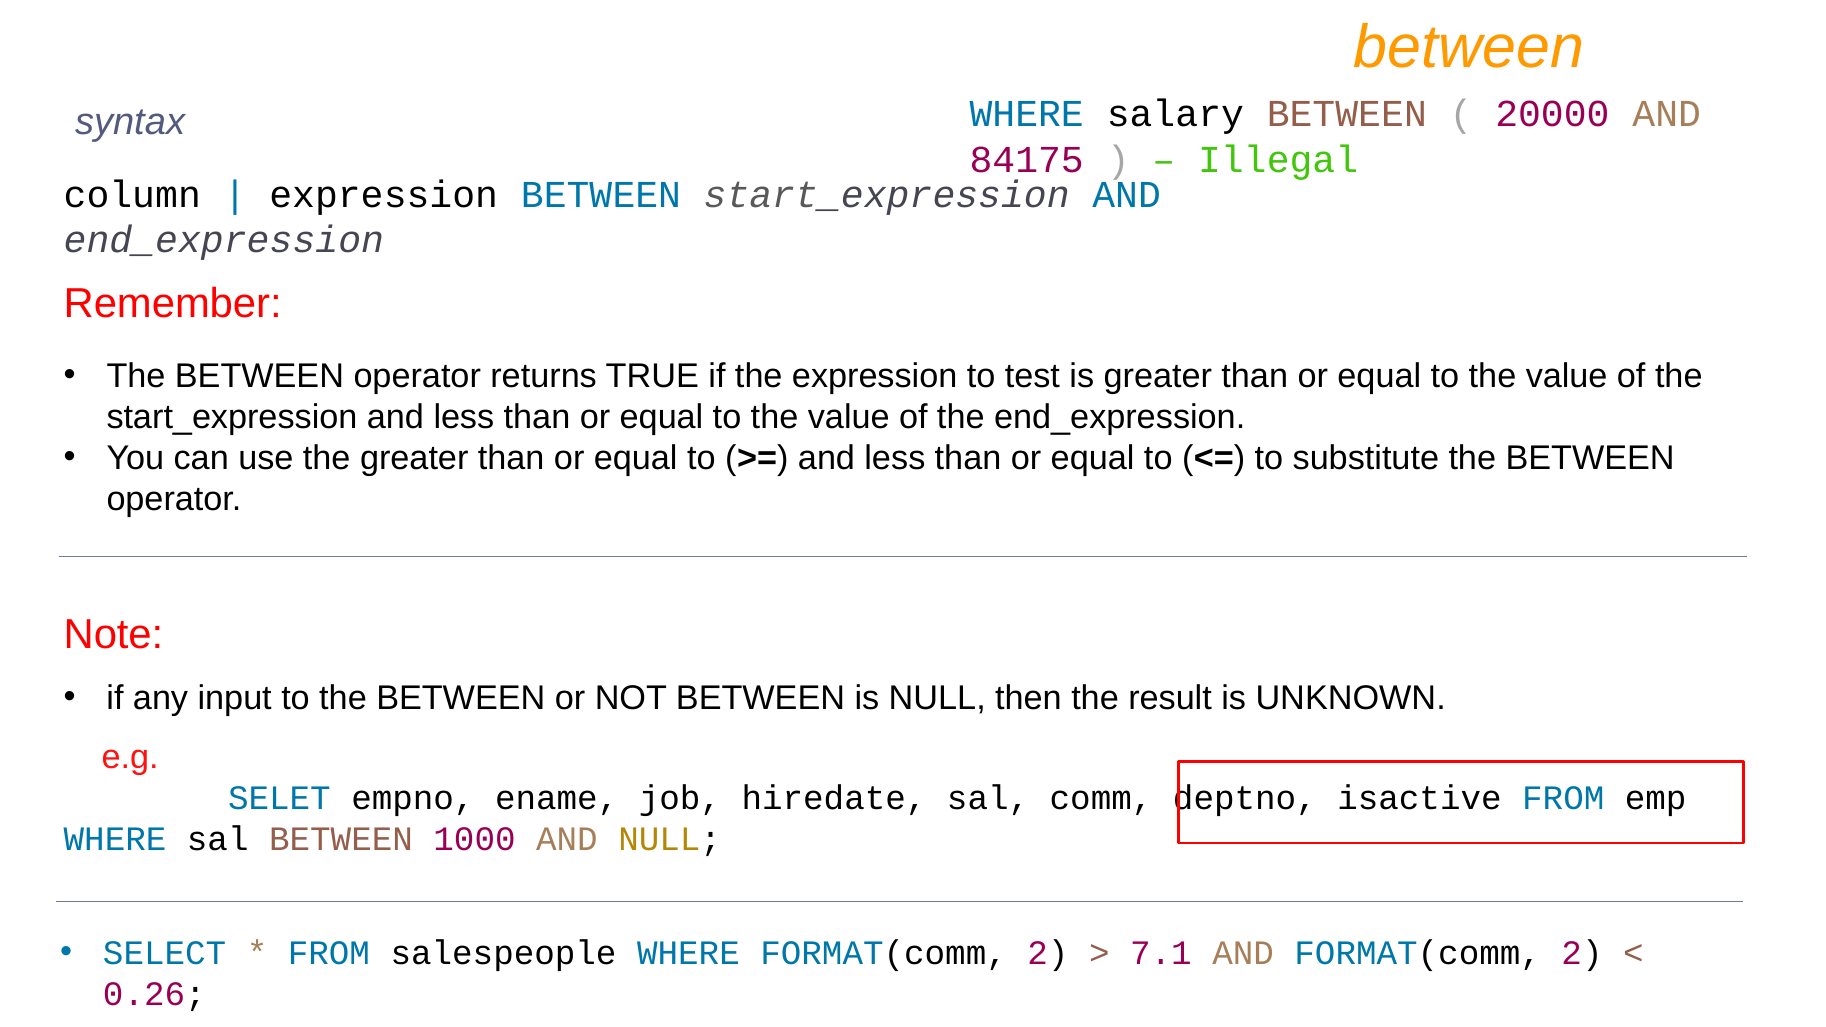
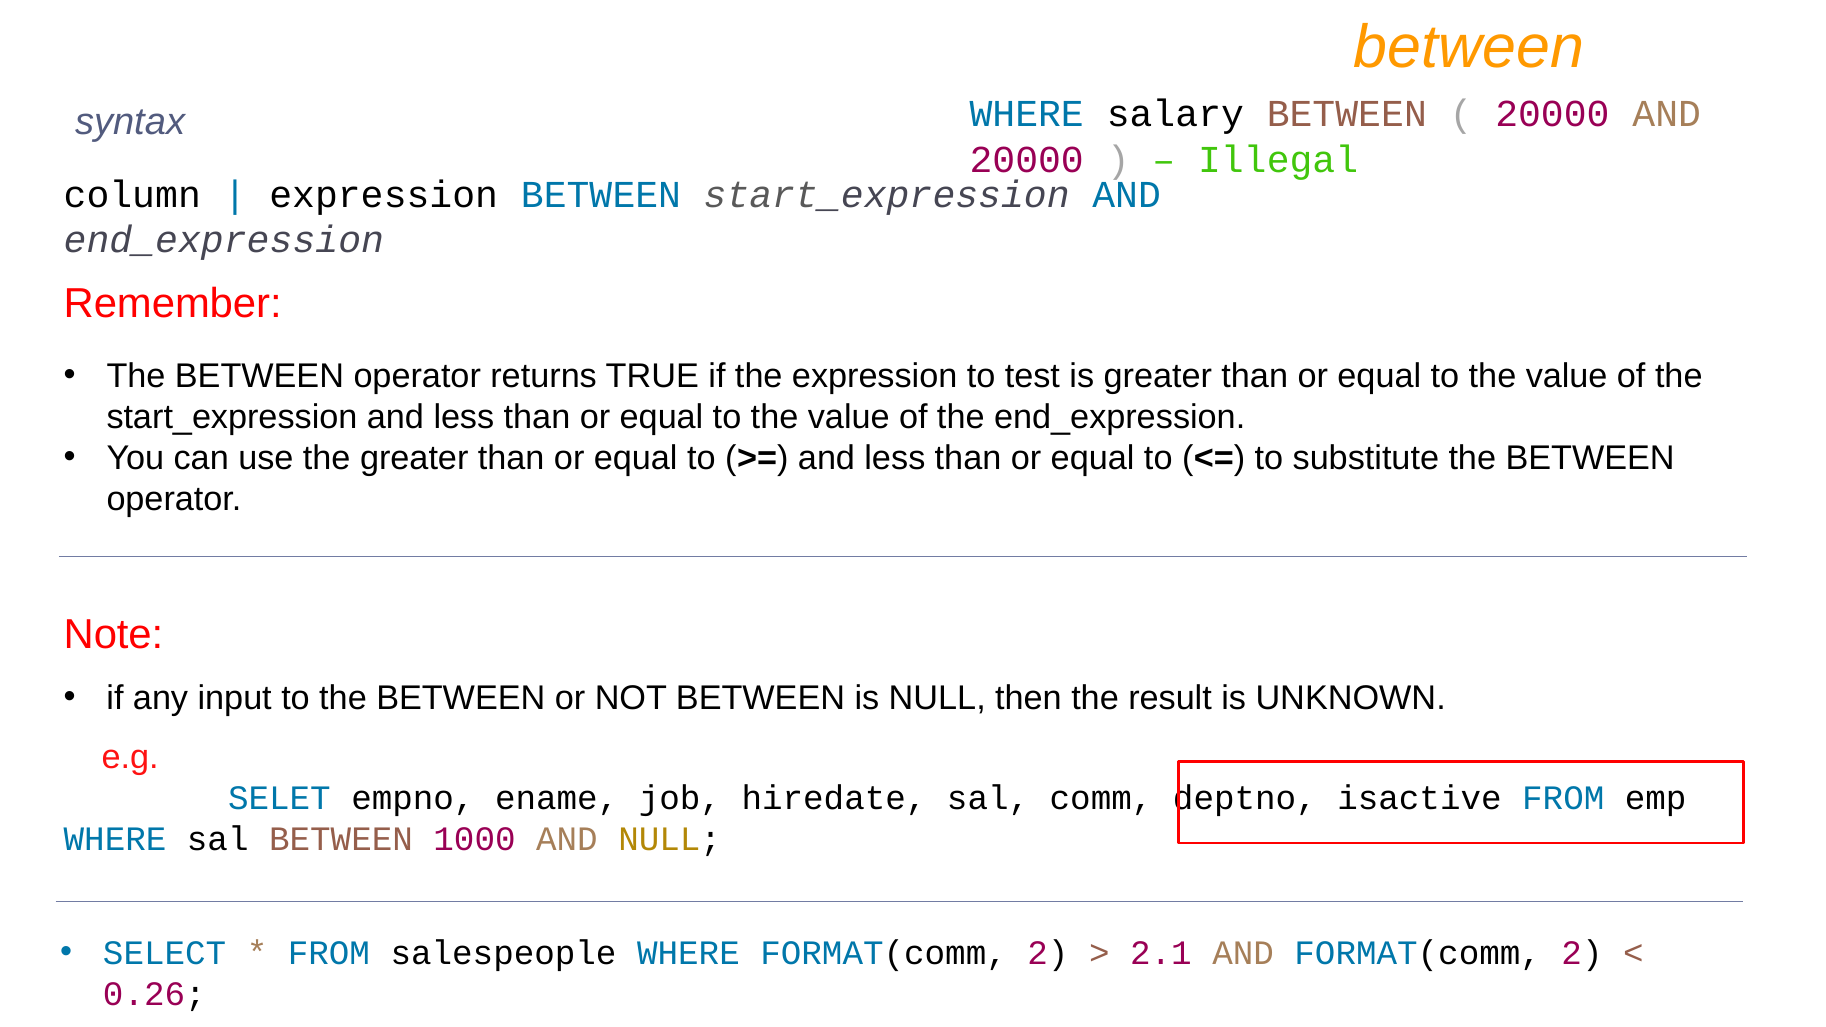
84175 at (1027, 160): 84175 -> 20000
7.1: 7.1 -> 2.1
